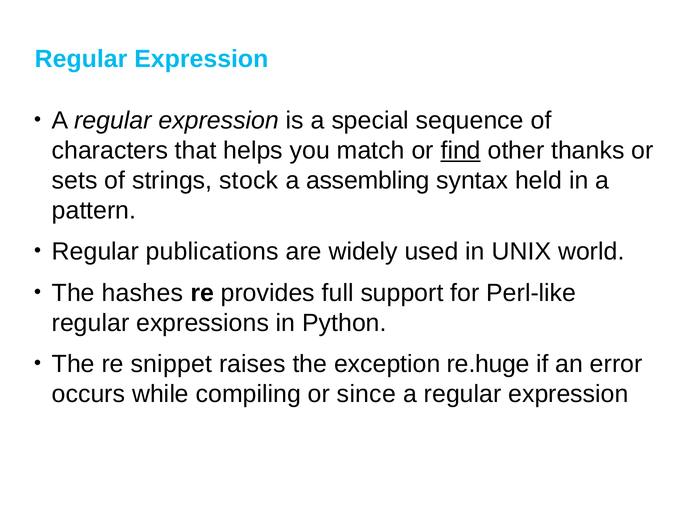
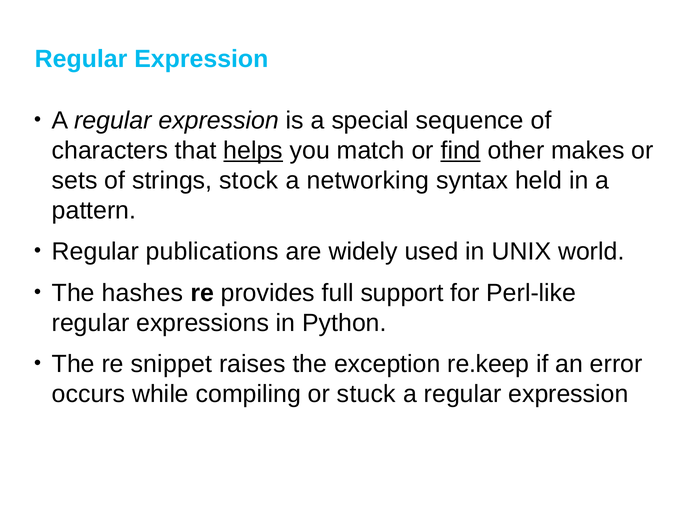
helps underline: none -> present
thanks: thanks -> makes
assembling: assembling -> networking
re.huge: re.huge -> re.keep
since: since -> stuck
